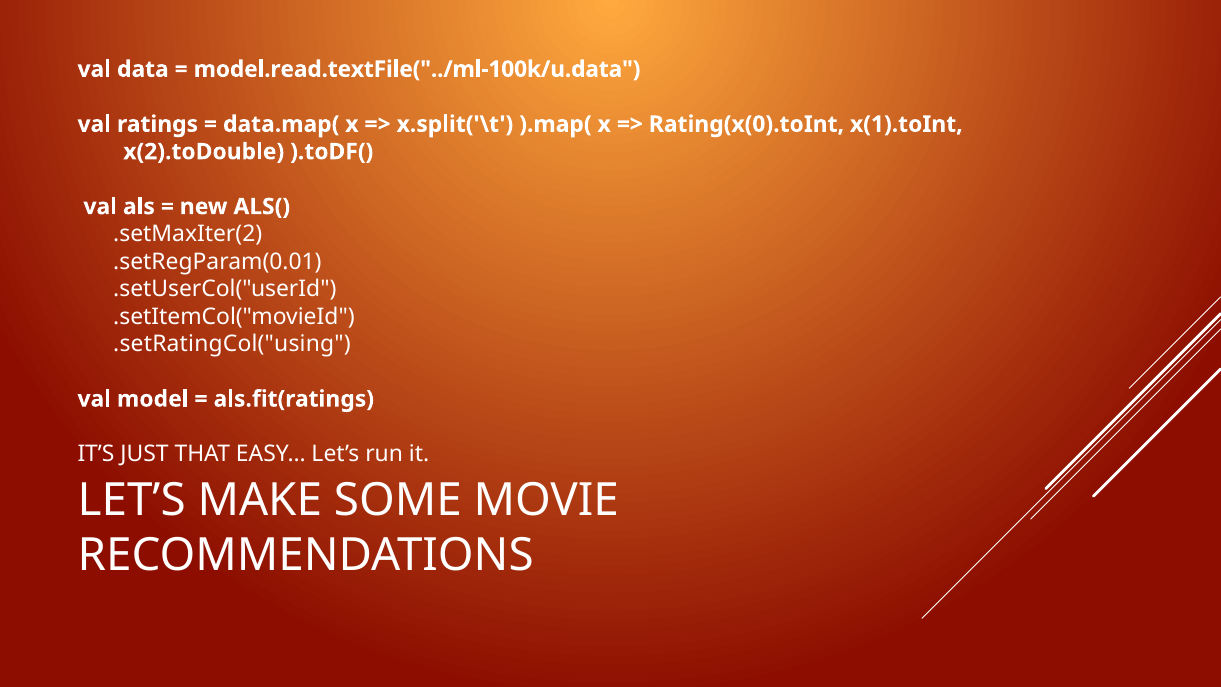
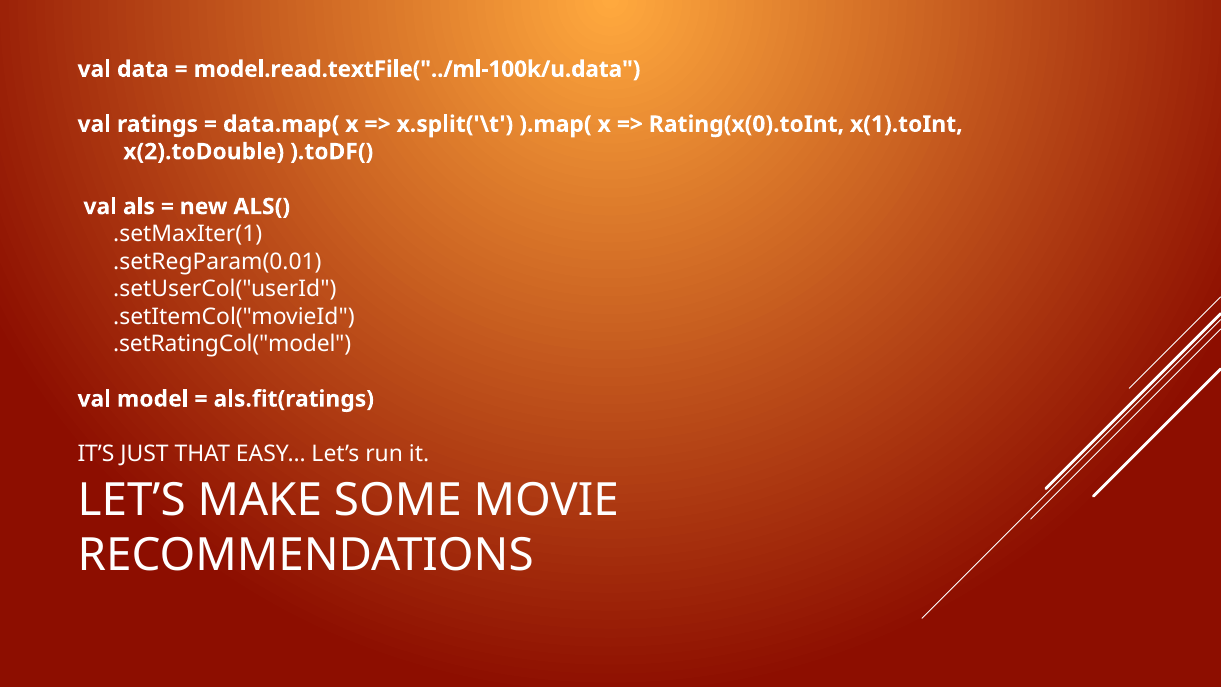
.setMaxIter(2: .setMaxIter(2 -> .setMaxIter(1
.setRatingCol("using: .setRatingCol("using -> .setRatingCol("model
